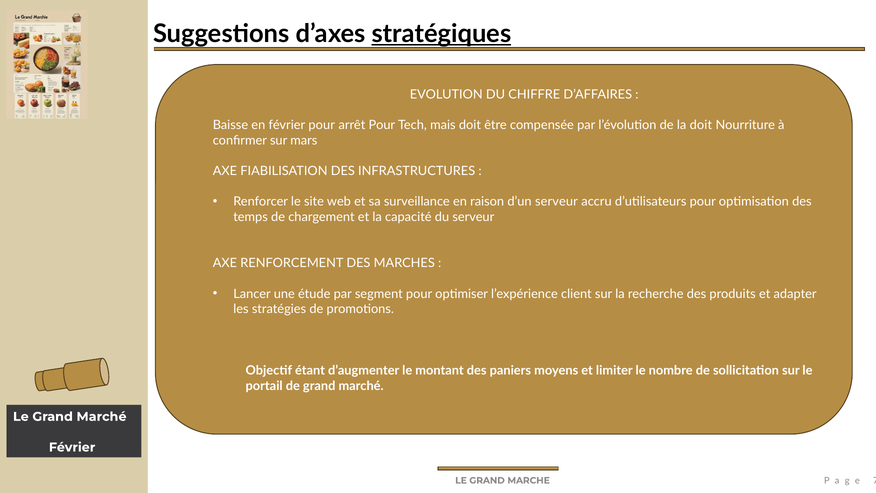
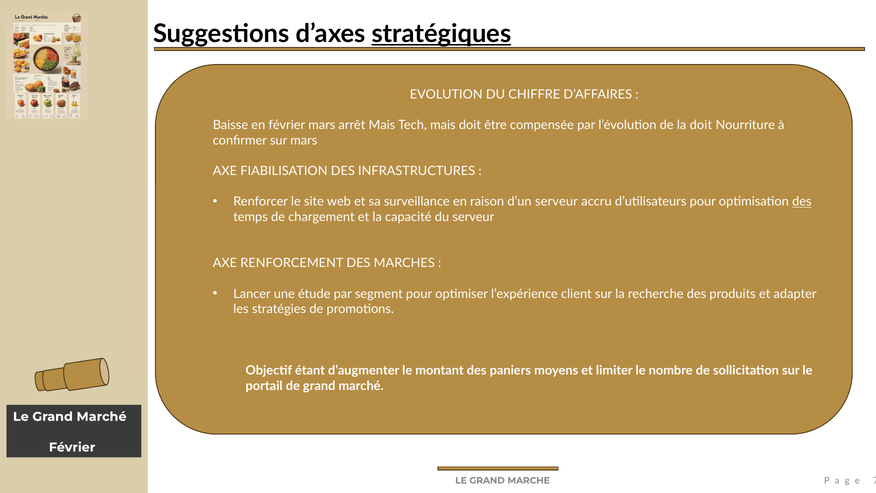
février pour: pour -> mars
arrêt Pour: Pour -> Mais
des at (802, 202) underline: none -> present
